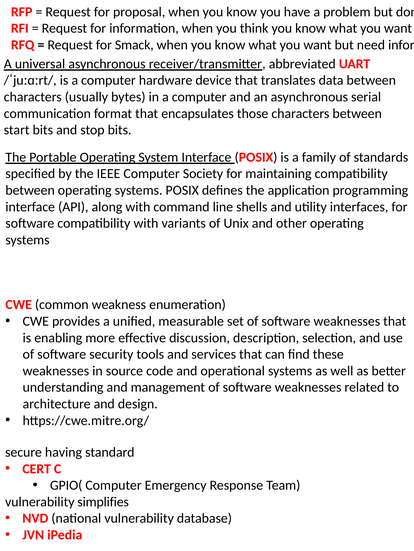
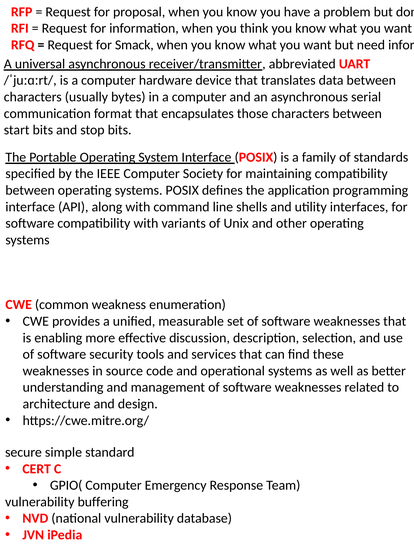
having: having -> simple
simplifies: simplifies -> buffering
